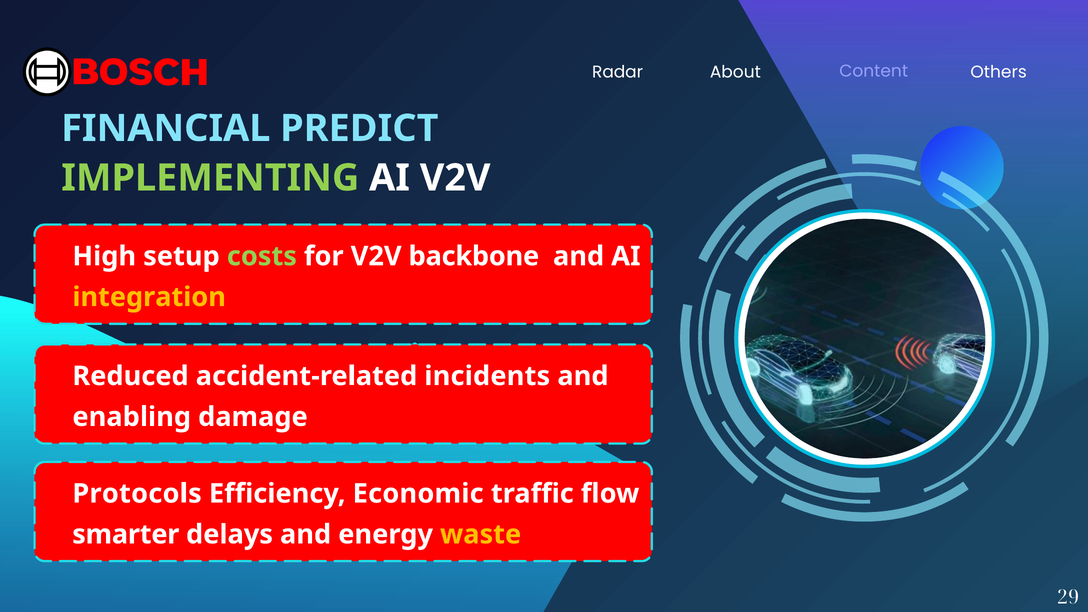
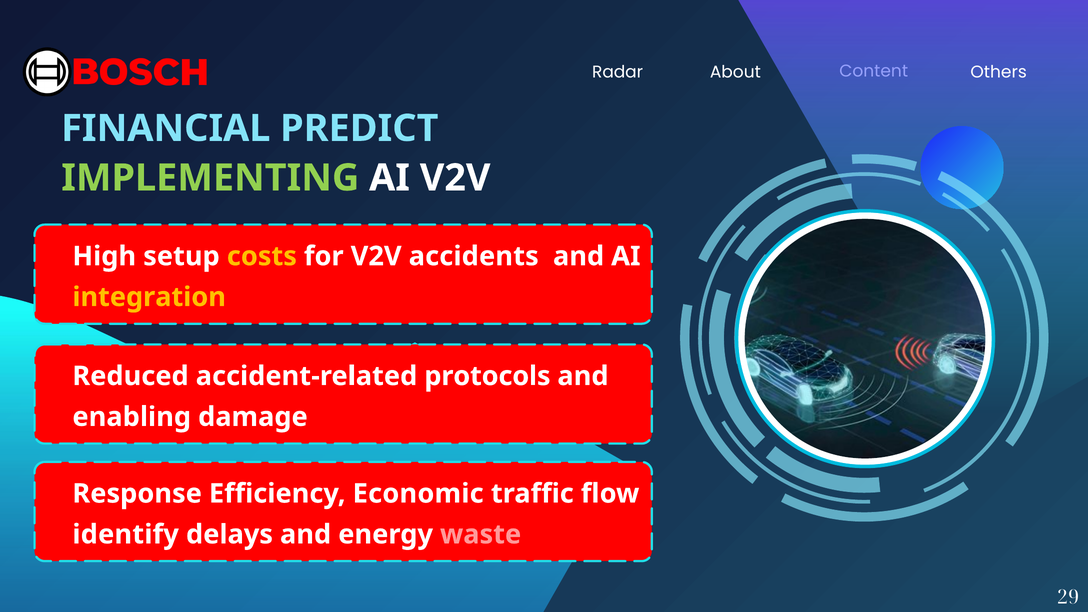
costs colour: light green -> yellow
backbone: backbone -> accidents
incidents: incidents -> protocols
Protocols: Protocols -> Response
smarter: smarter -> identify
waste colour: yellow -> pink
